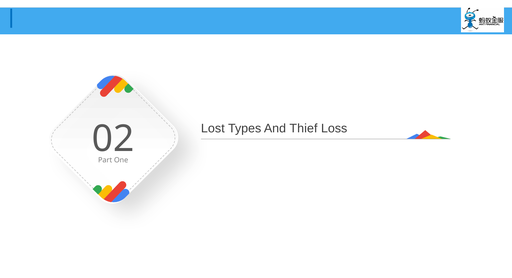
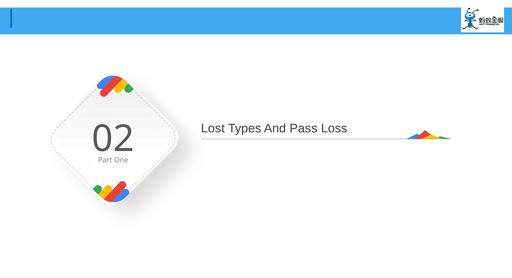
Thief: Thief -> Pass
